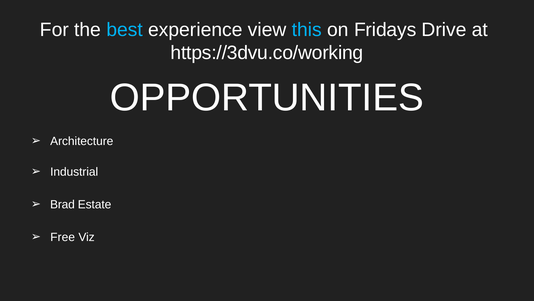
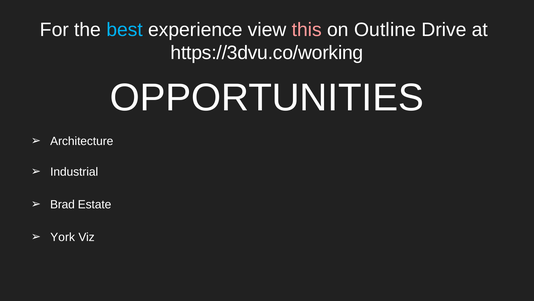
this colour: light blue -> pink
Fridays: Fridays -> Outline
Free: Free -> York
